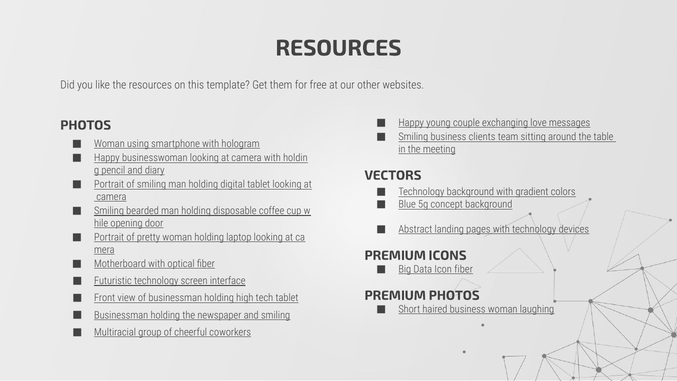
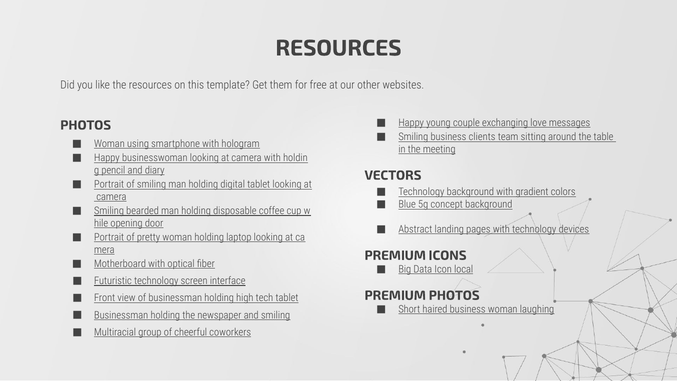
Icon fiber: fiber -> local
